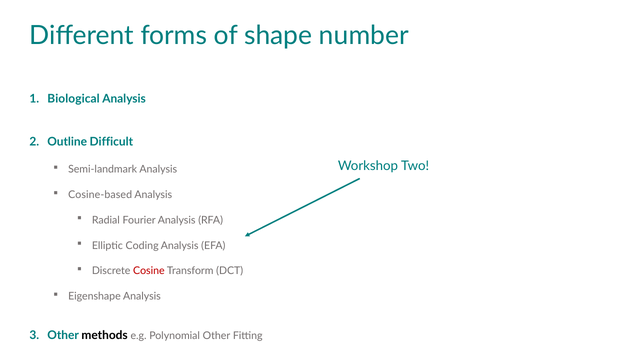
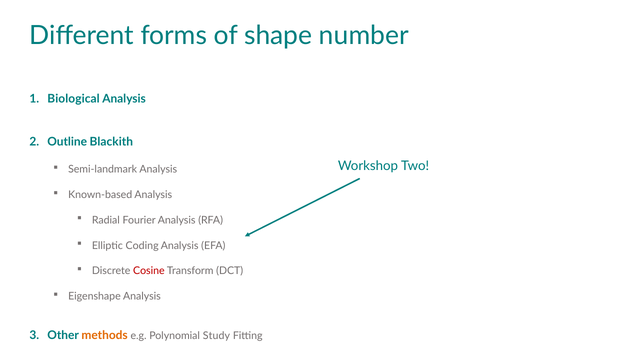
Difficult: Difficult -> Blackith
Cosine-based: Cosine-based -> Known-based
methods colour: black -> orange
Polynomial Other: Other -> Study
